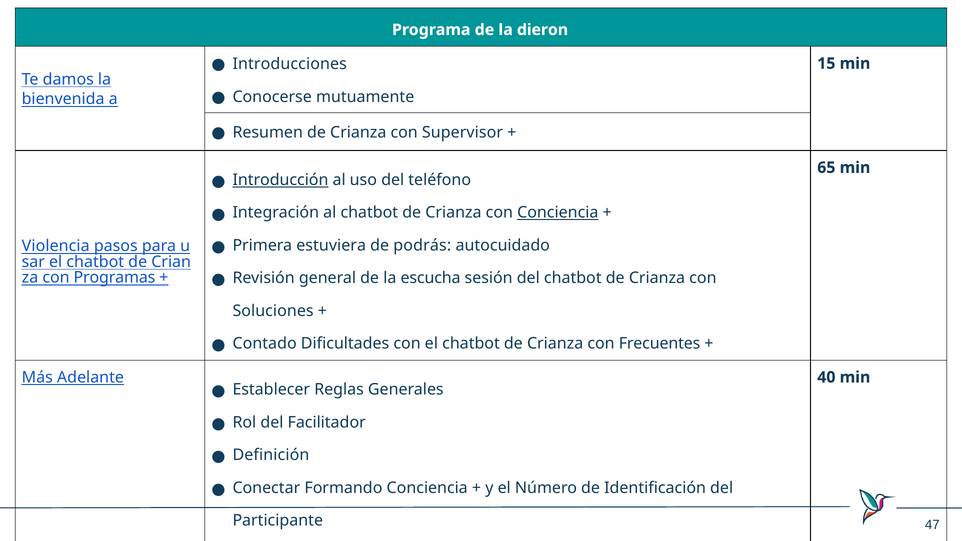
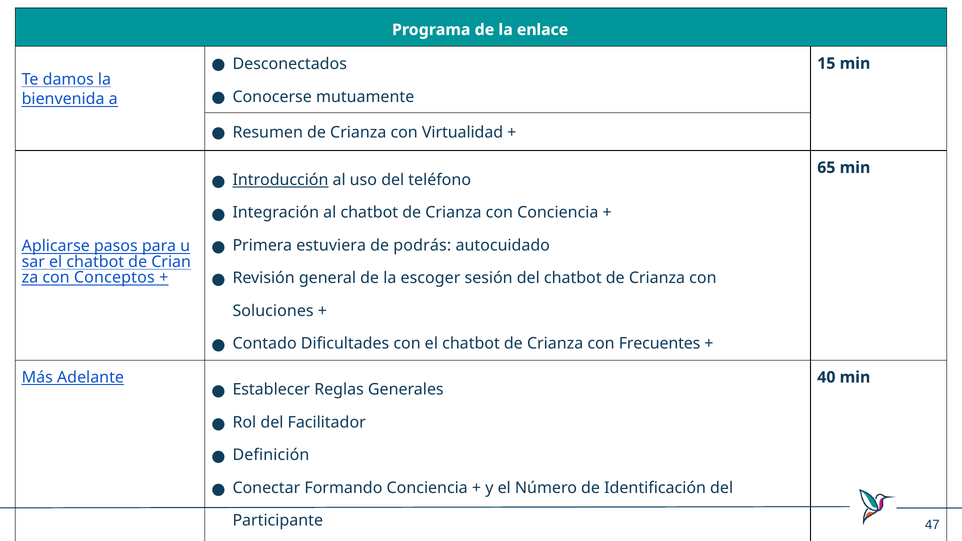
dieron: dieron -> enlace
Introducciones: Introducciones -> Desconectados
Supervisor: Supervisor -> Virtualidad
Conciencia at (558, 213) underline: present -> none
Violencia: Violencia -> Aplicarse
escucha: escucha -> escoger
Programas: Programas -> Conceptos
